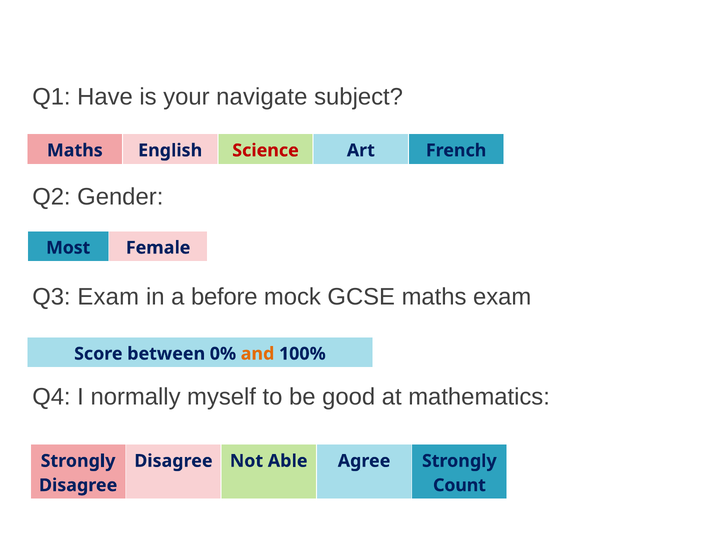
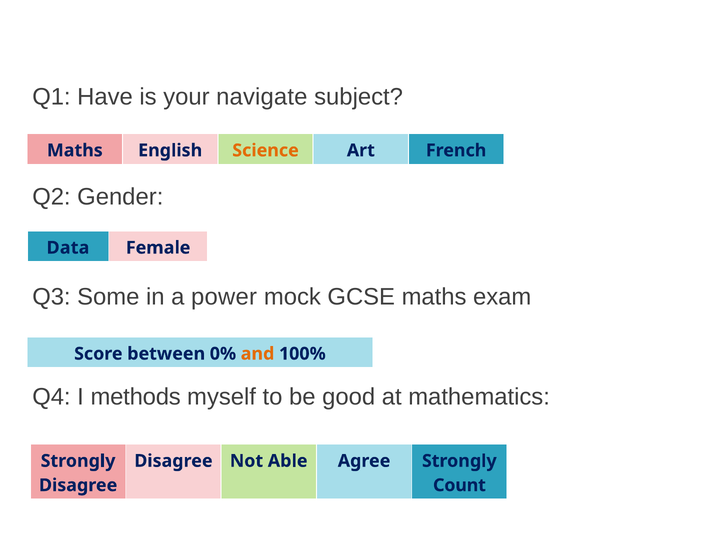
Science colour: red -> orange
Most: Most -> Data
Q3 Exam: Exam -> Some
before: before -> power
normally: normally -> methods
